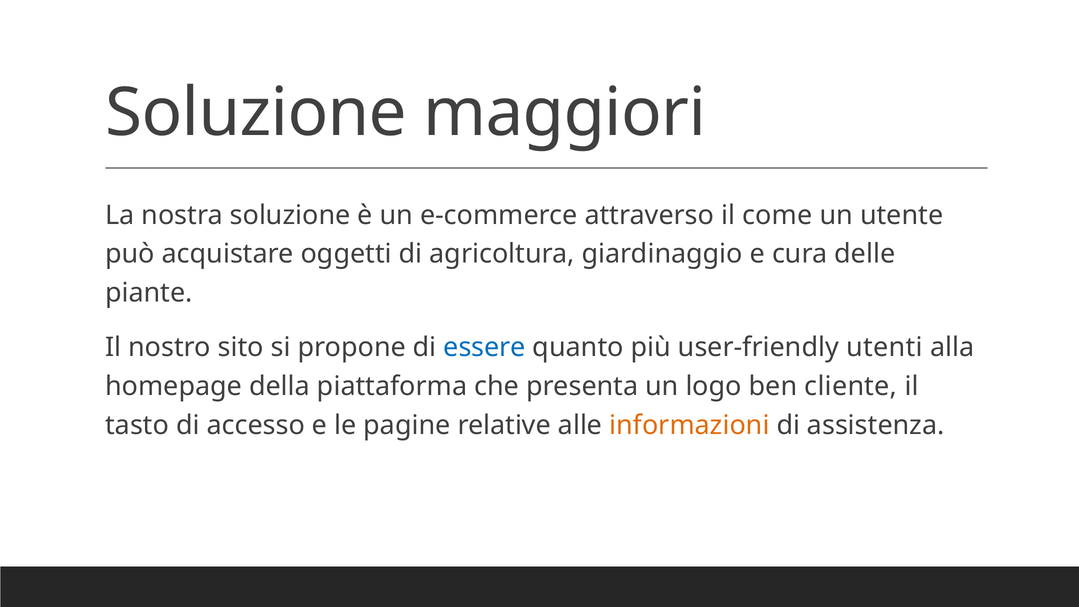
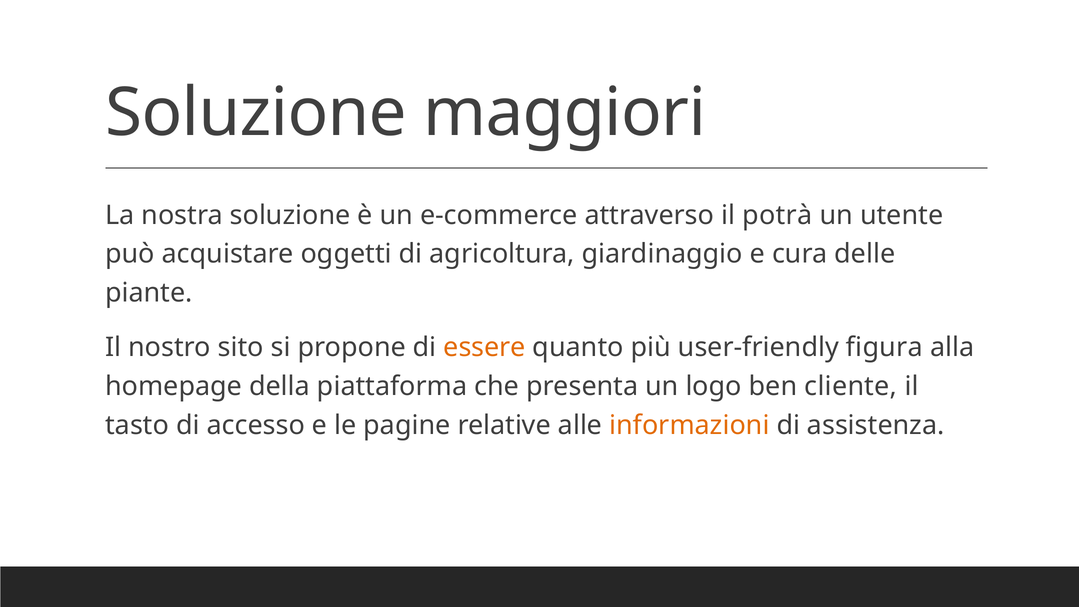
come: come -> potrà
essere colour: blue -> orange
utenti: utenti -> figura
